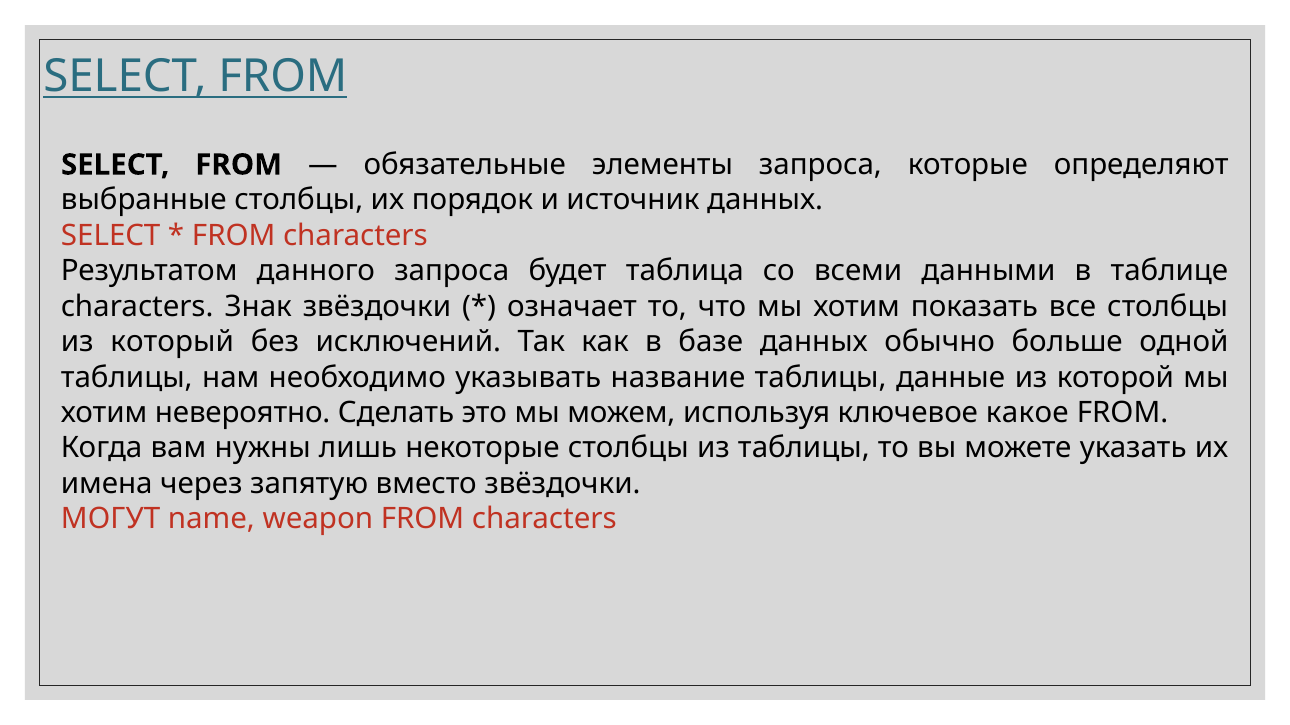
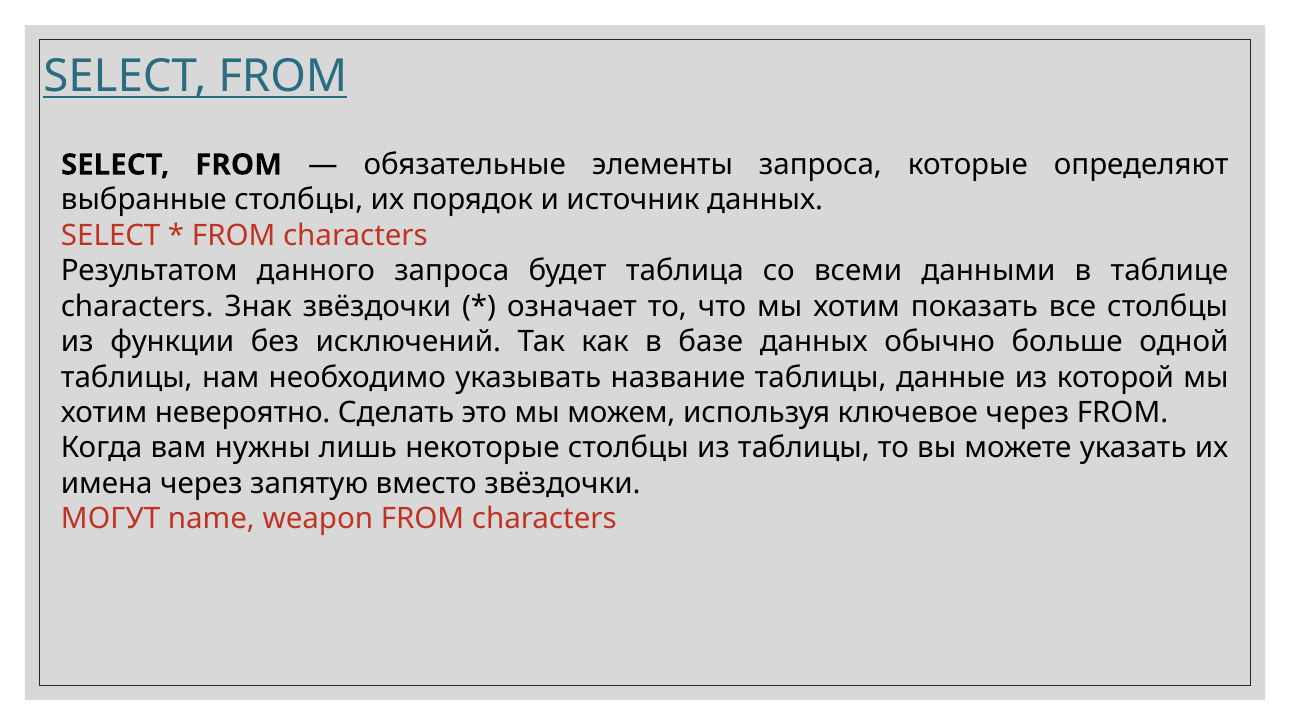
который: который -> функции
ключевое какое: какое -> через
